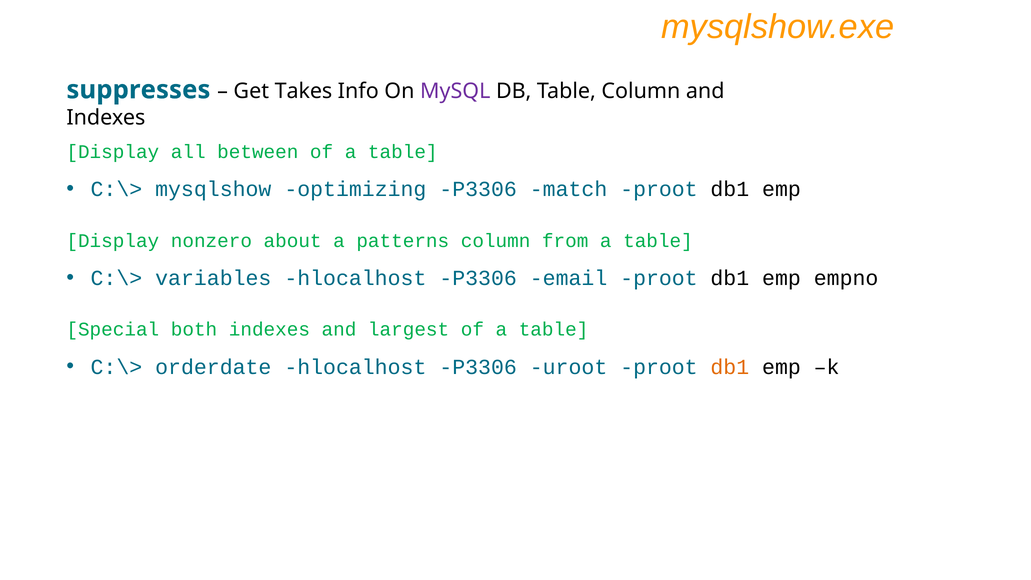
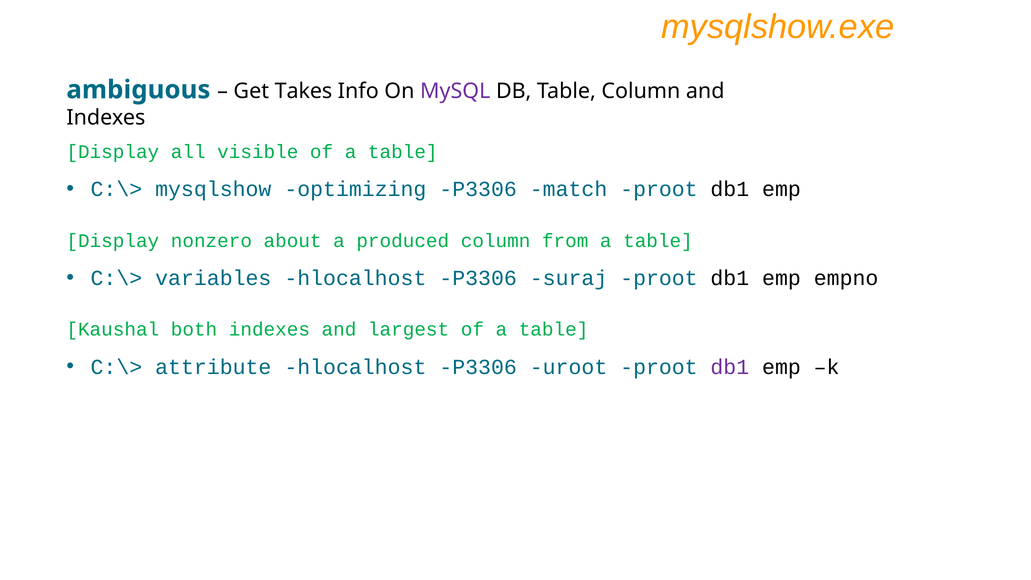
suppresses: suppresses -> ambiguous
between: between -> visible
patterns: patterns -> produced
email: email -> suraj
Special: Special -> Kaushal
orderdate: orderdate -> attribute
db1 at (730, 367) colour: orange -> purple
